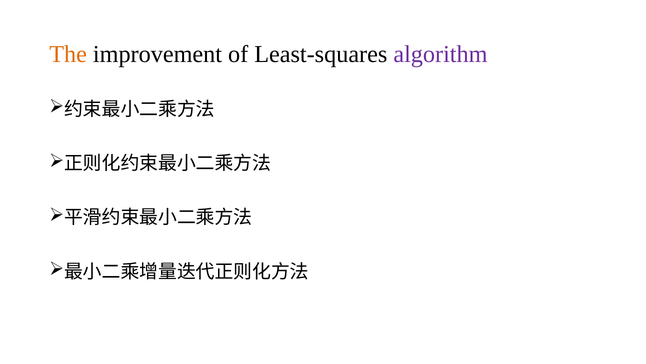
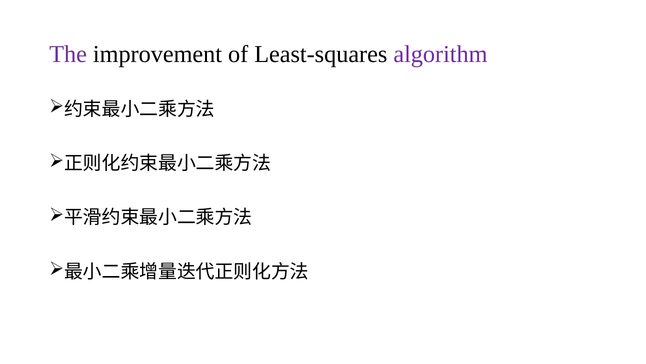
The colour: orange -> purple
